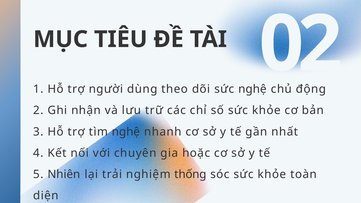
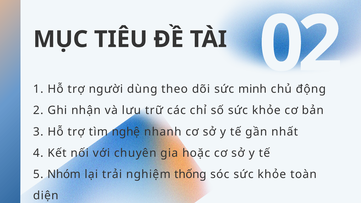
nghệ at (253, 89): nghệ -> minh
Nhiên: Nhiên -> Nhóm
